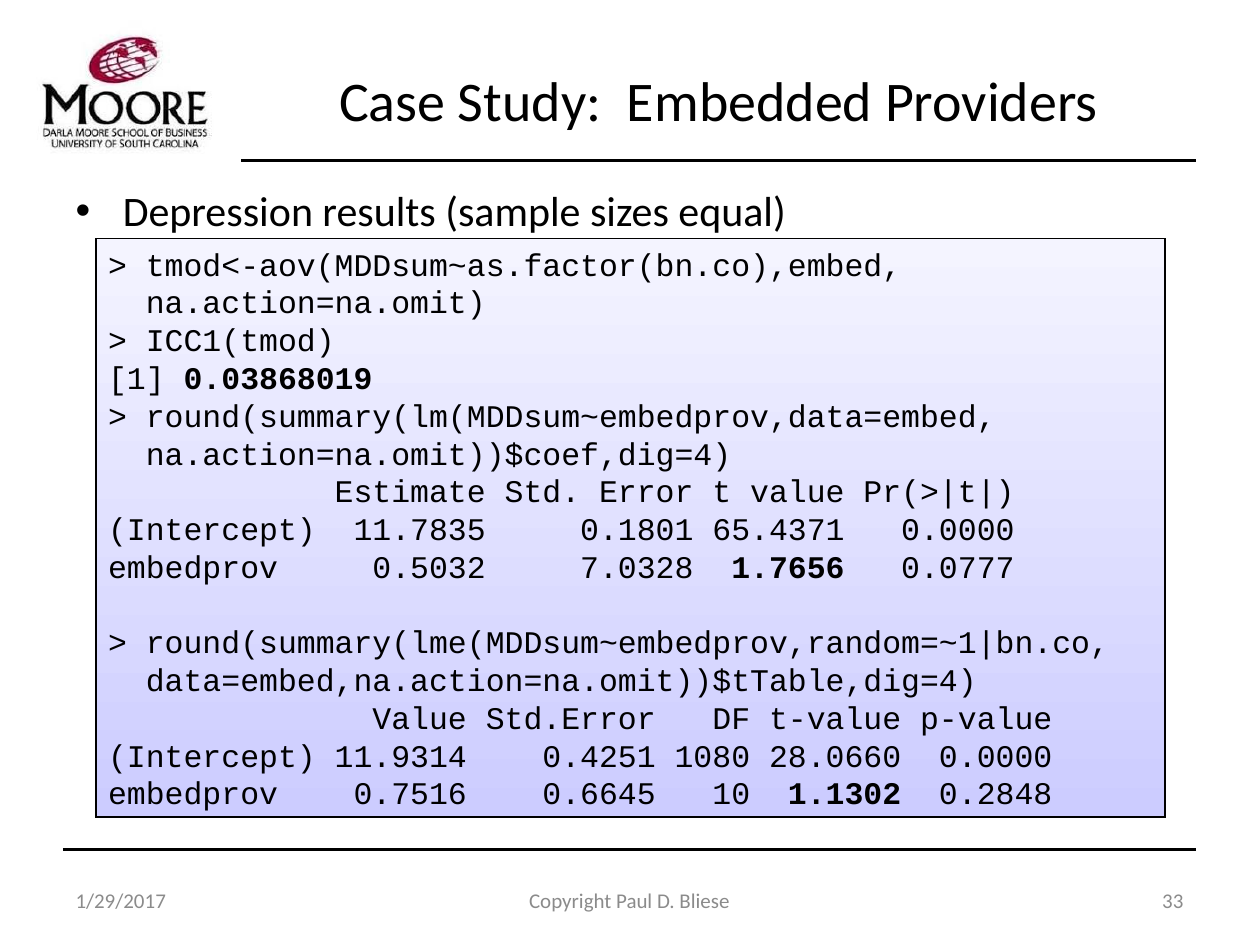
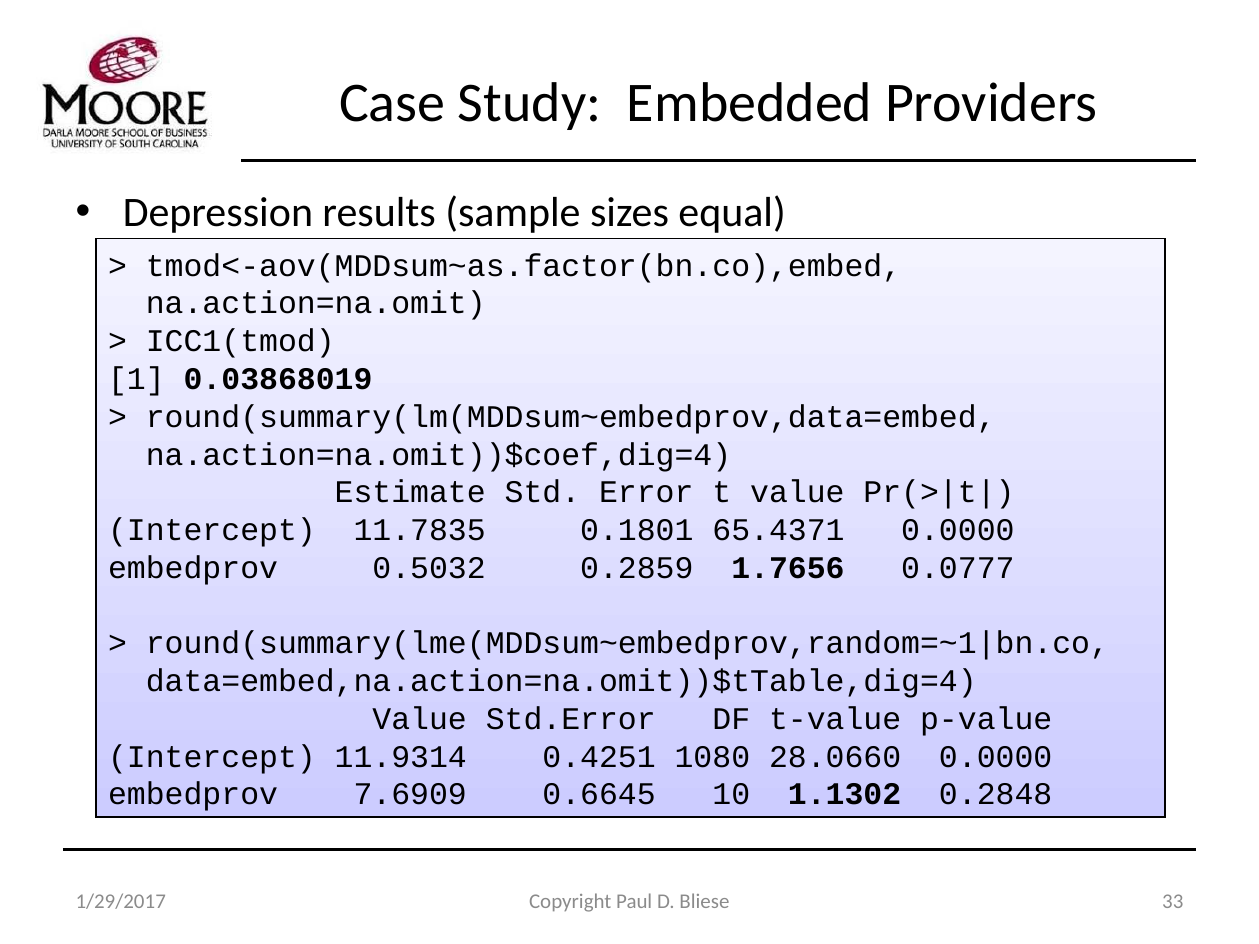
7.0328: 7.0328 -> 0.2859
0.7516: 0.7516 -> 7.6909
